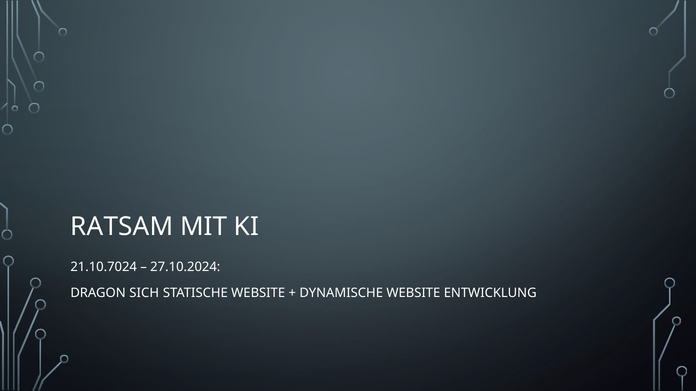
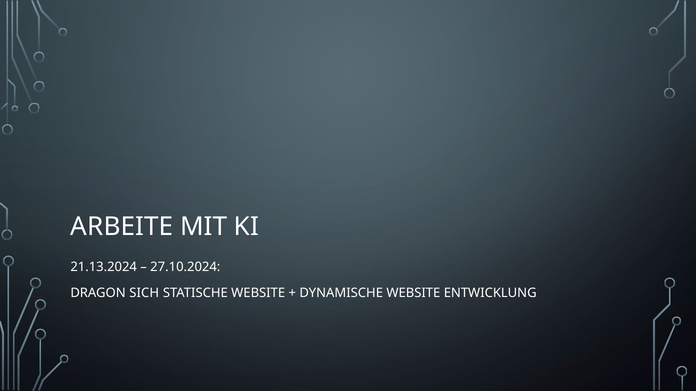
RATSAM: RATSAM -> ARBEITE
21.10.7024: 21.10.7024 -> 21.13.2024
